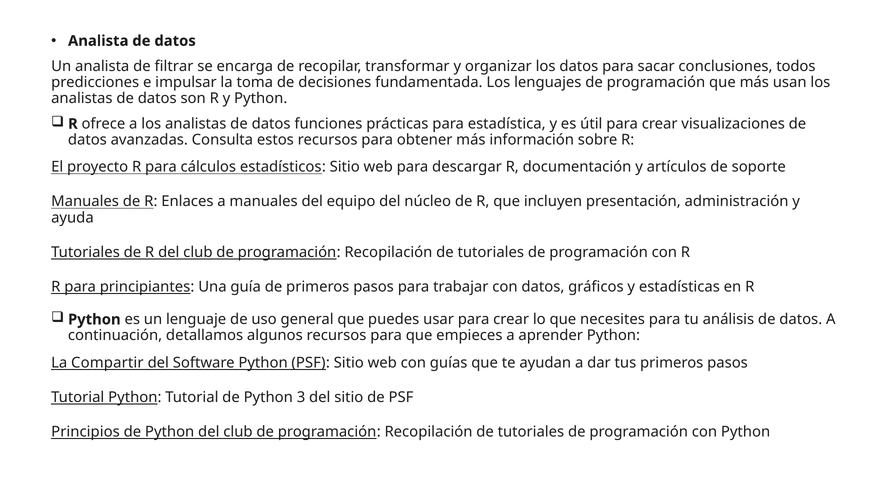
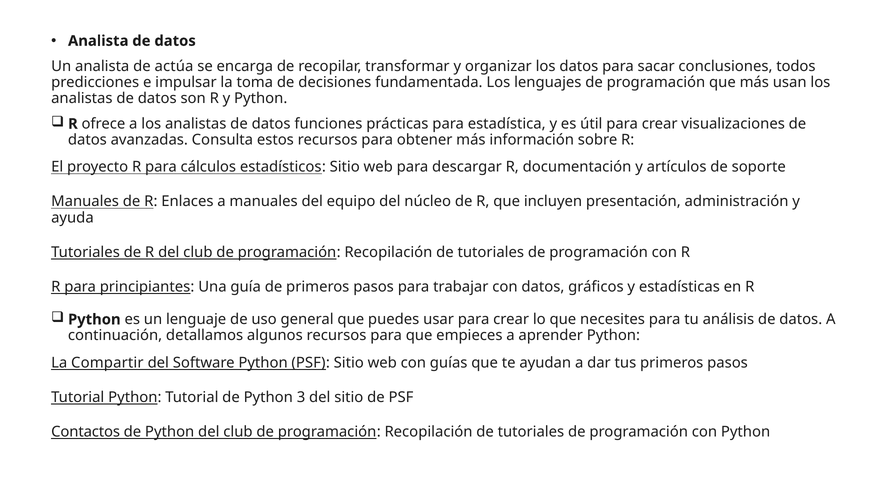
filtrar: filtrar -> actúa
Principios: Principios -> Contactos
